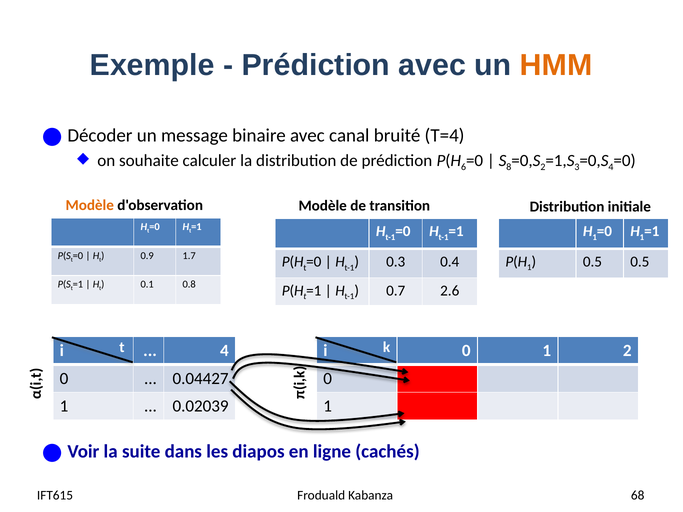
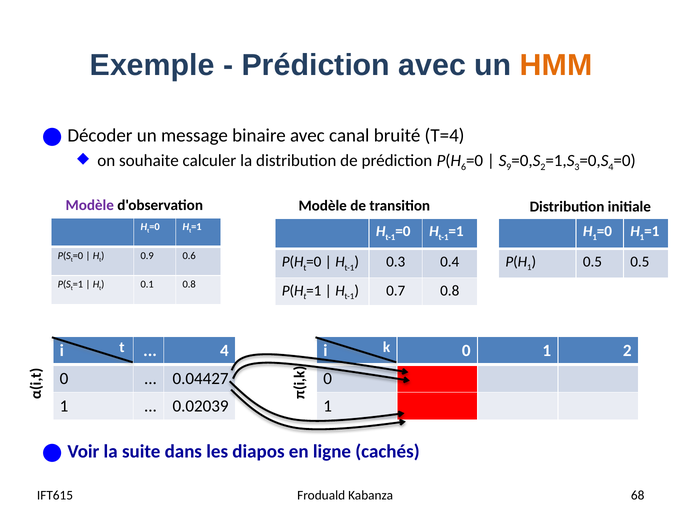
8: 8 -> 9
Modèle at (90, 205) colour: orange -> purple
1.7: 1.7 -> 0.6
0.7 2.6: 2.6 -> 0.8
